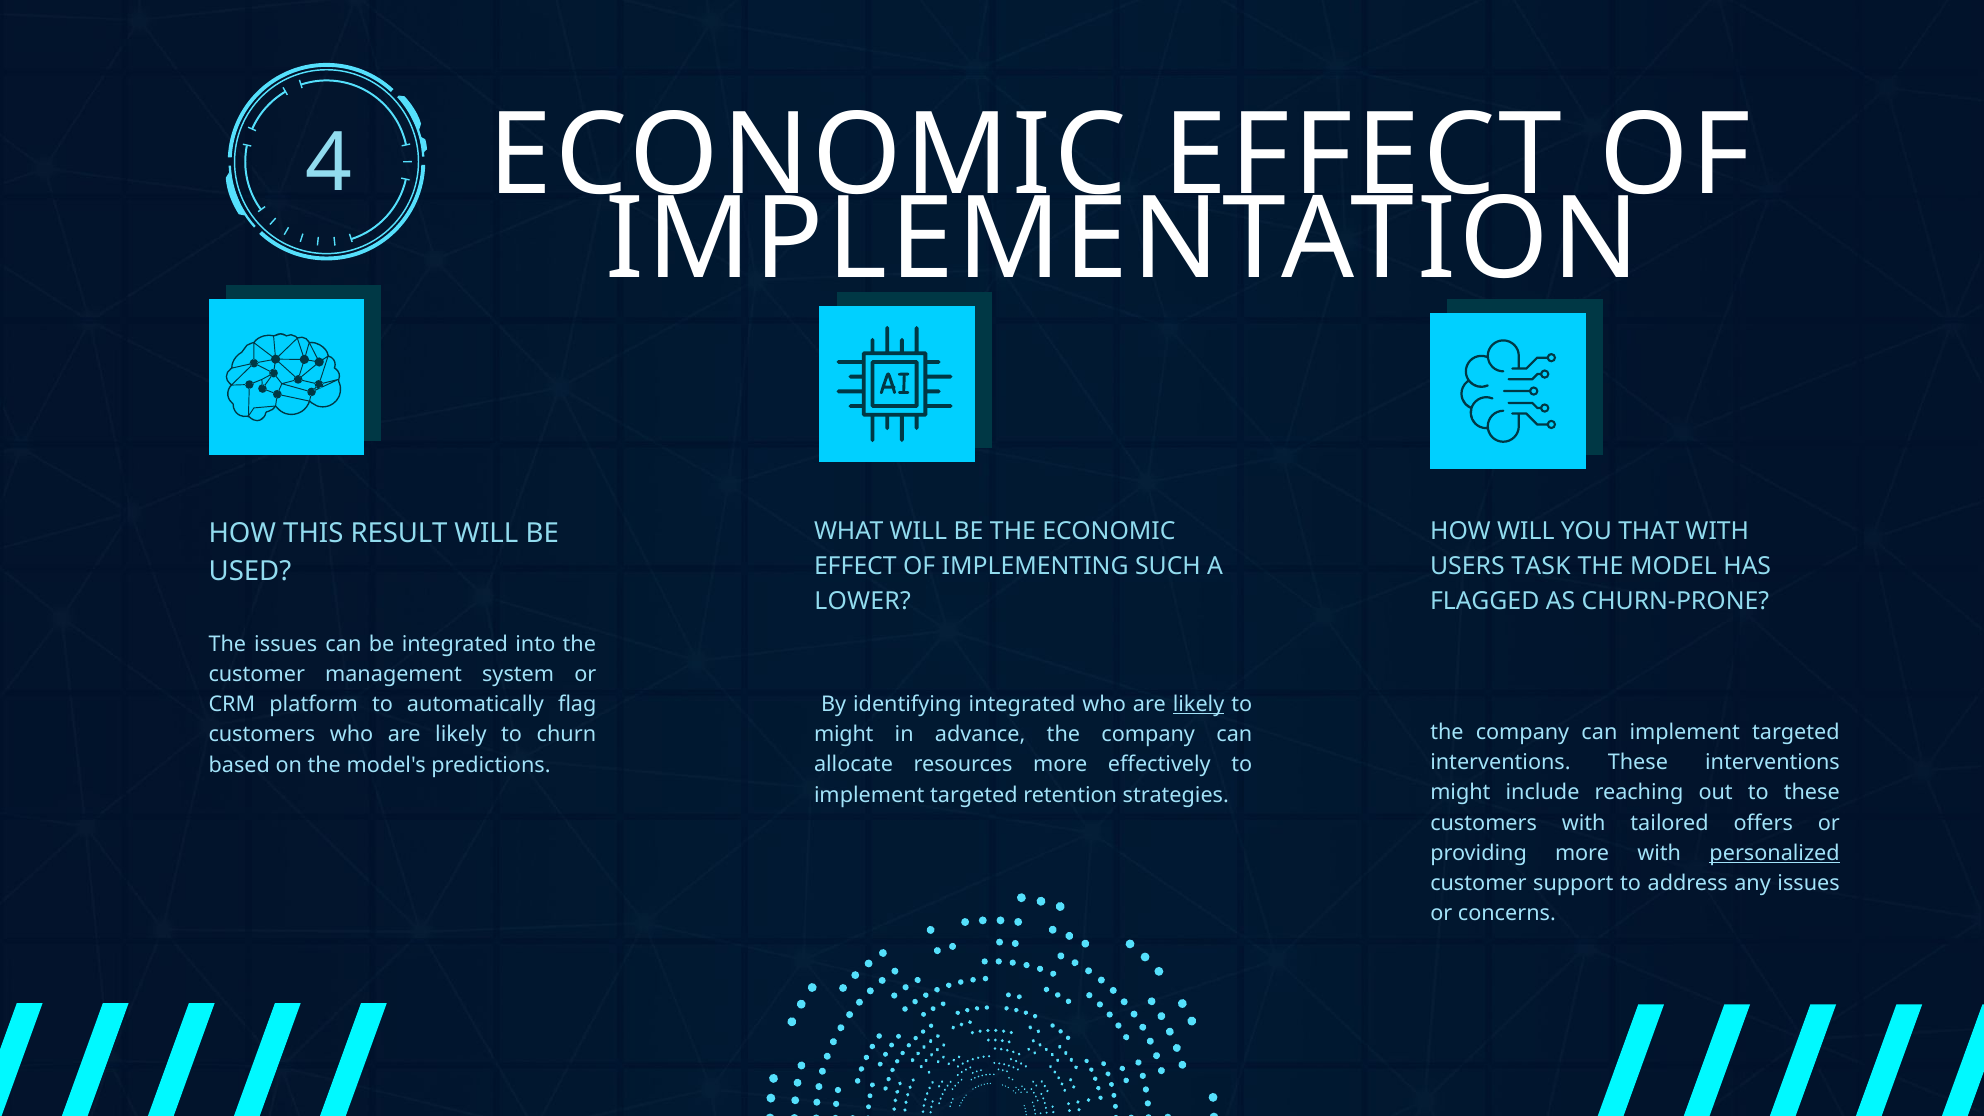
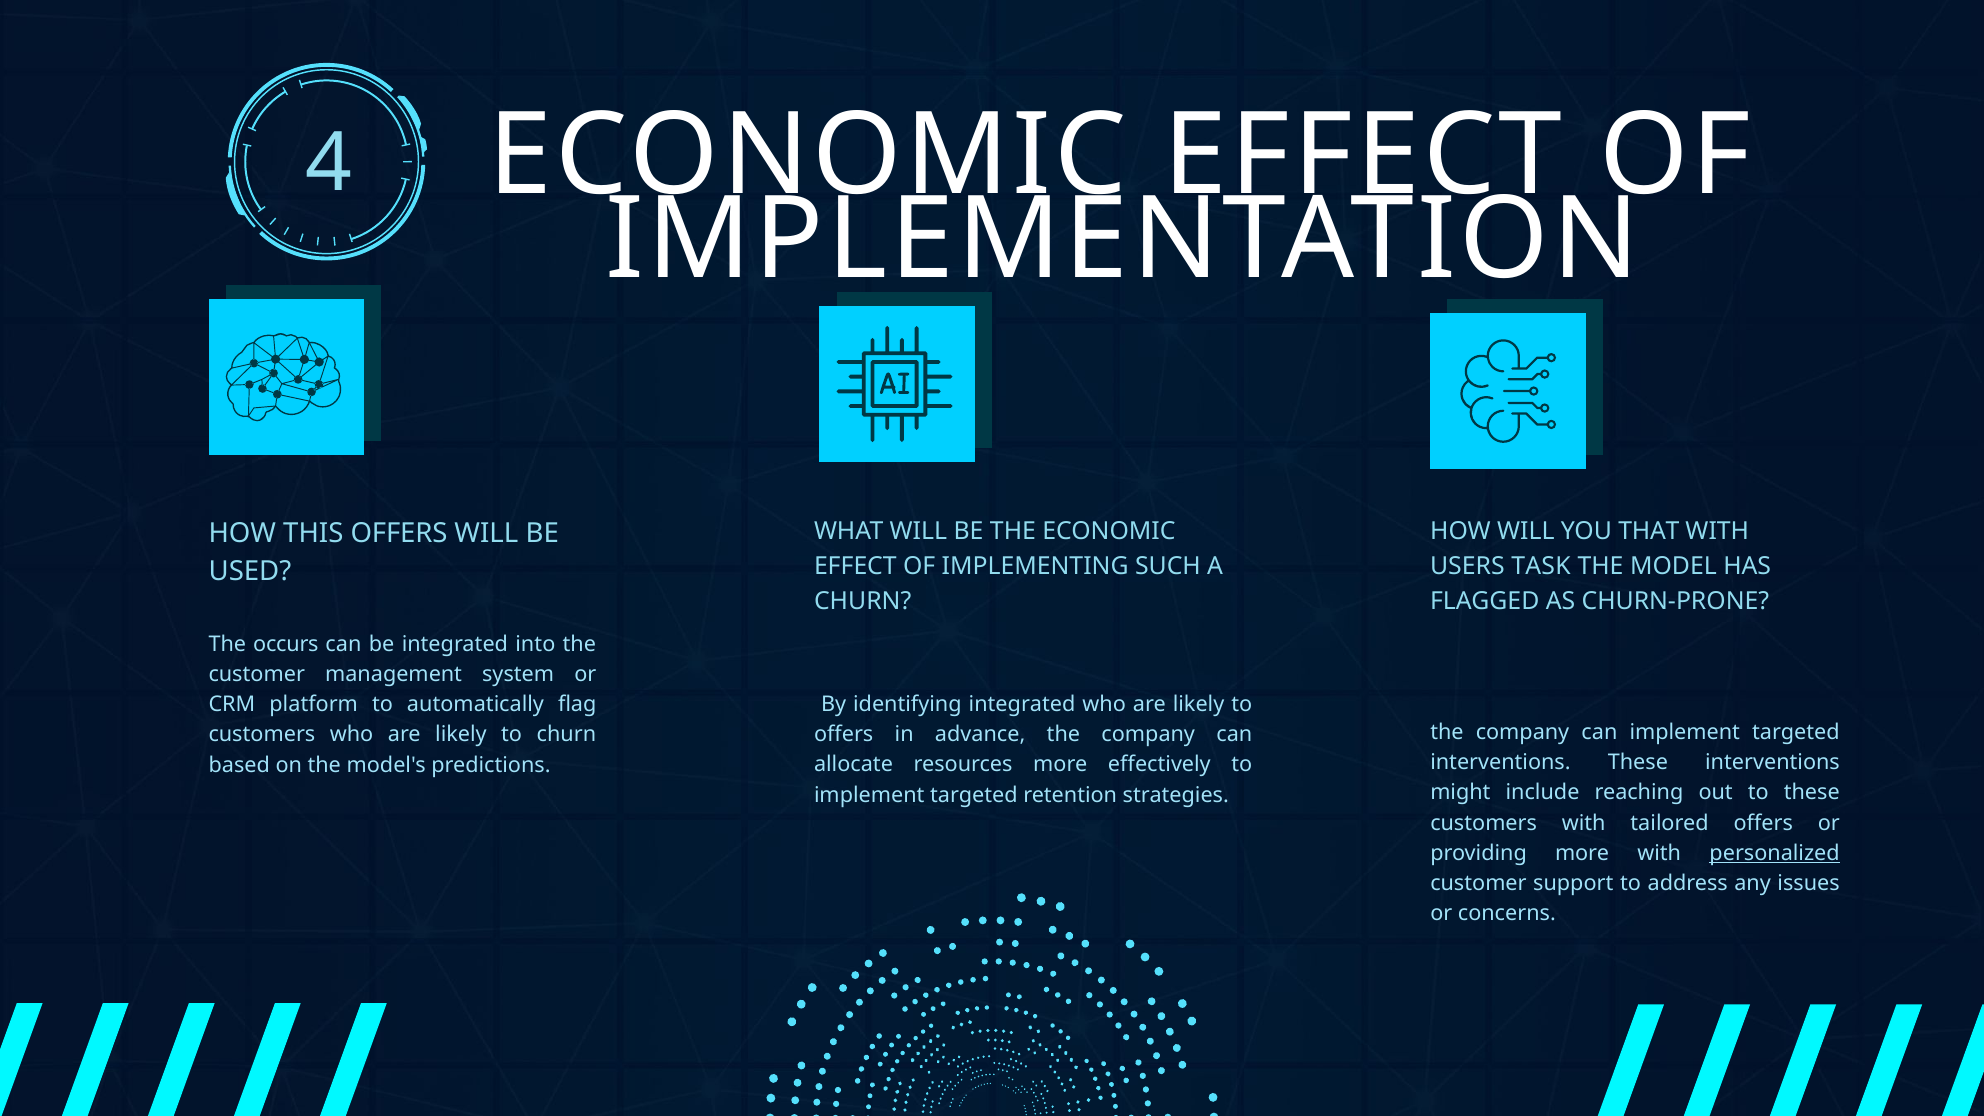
THIS RESULT: RESULT -> OFFERS
LOWER at (863, 601): LOWER -> CHURN
The issues: issues -> occurs
likely at (1199, 704) underline: present -> none
might at (844, 734): might -> offers
